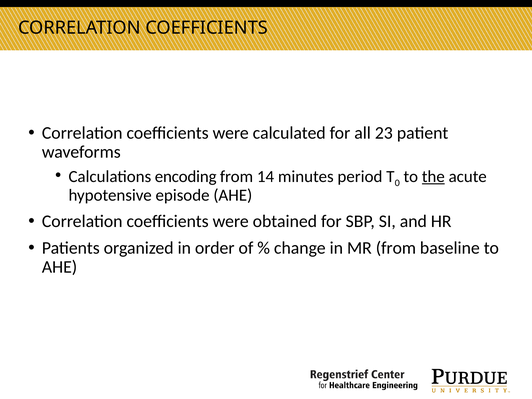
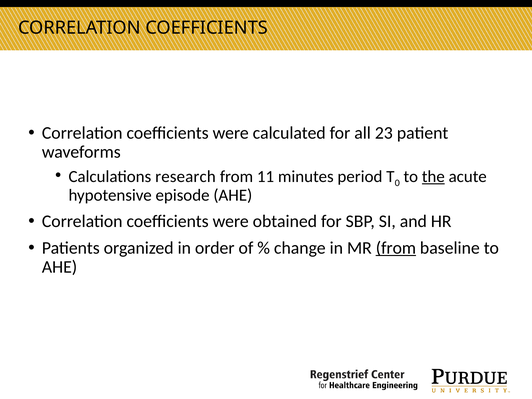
encoding: encoding -> research
14: 14 -> 11
from at (396, 248) underline: none -> present
